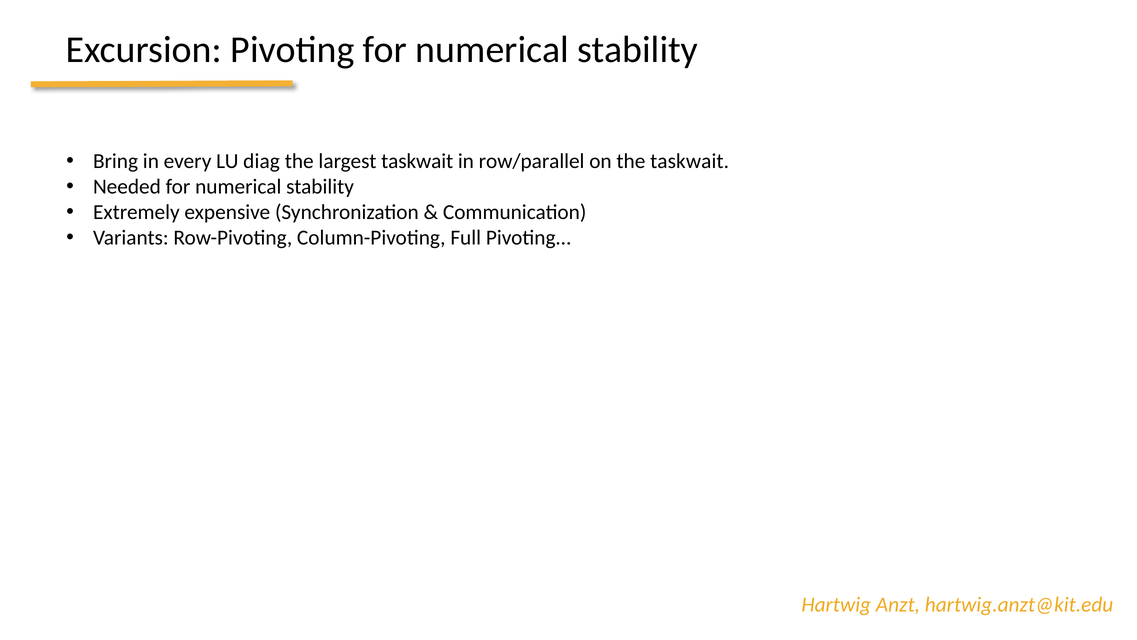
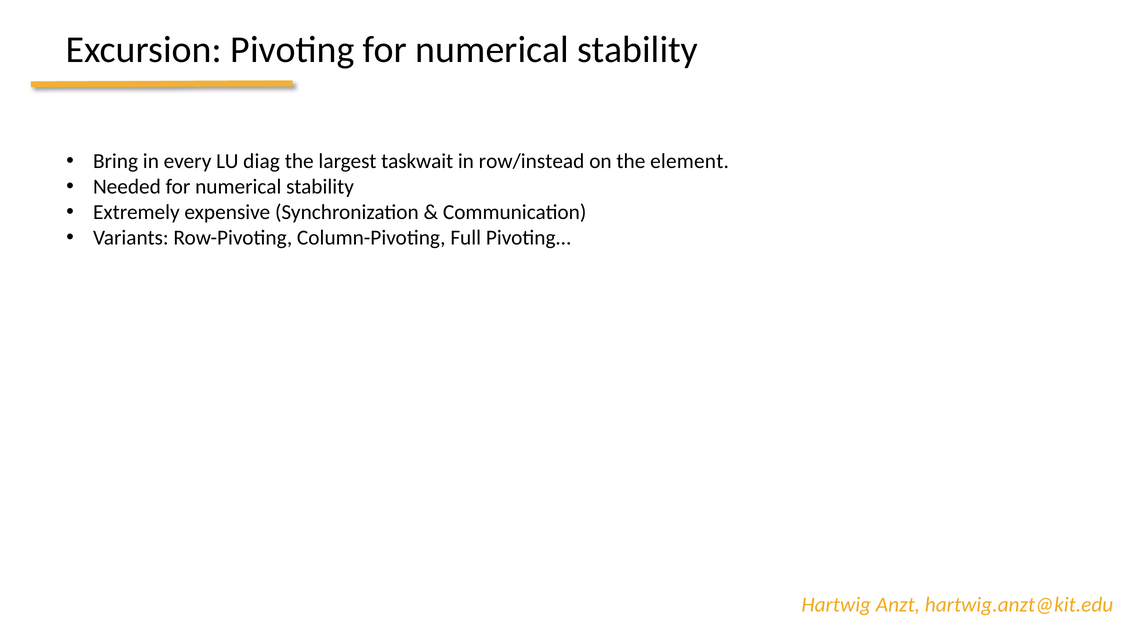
row/parallel: row/parallel -> row/instead
the taskwait: taskwait -> element
